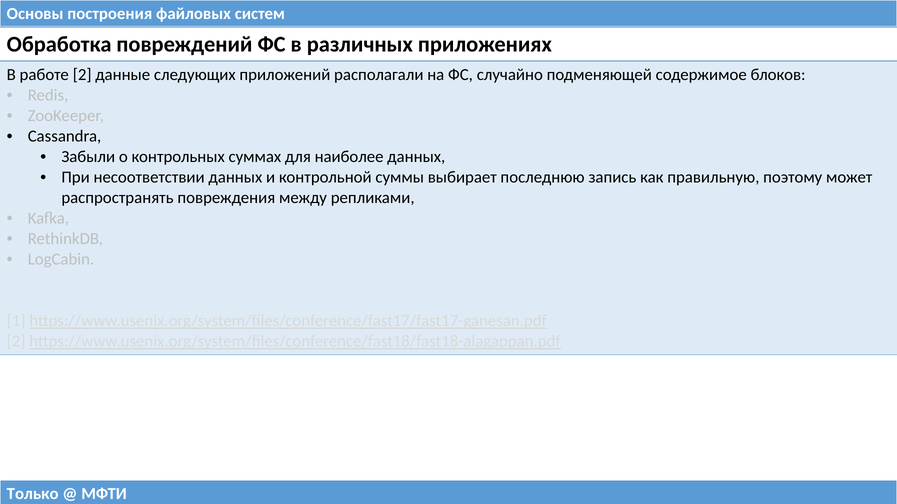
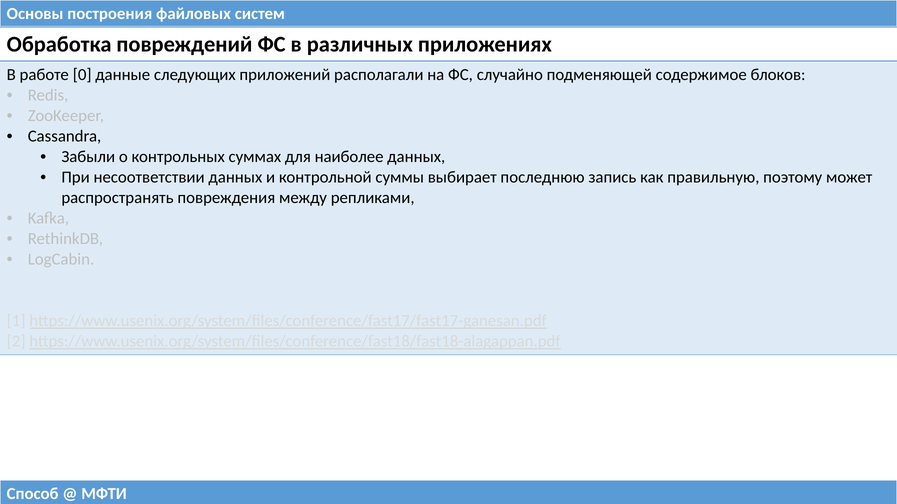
работе 2: 2 -> 0
Только: Только -> Способ
